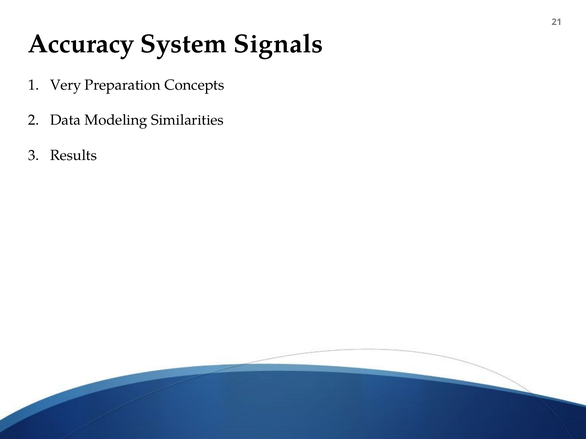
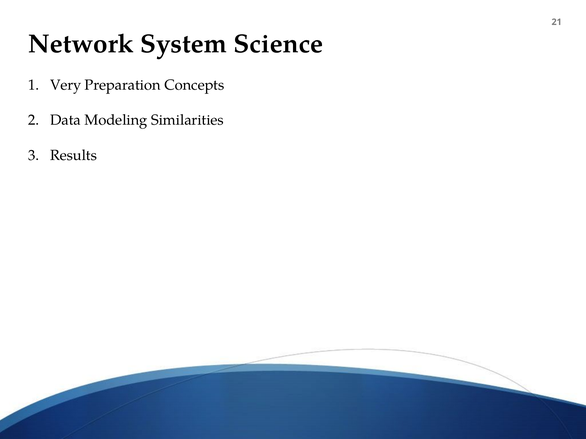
Accuracy: Accuracy -> Network
Signals: Signals -> Science
